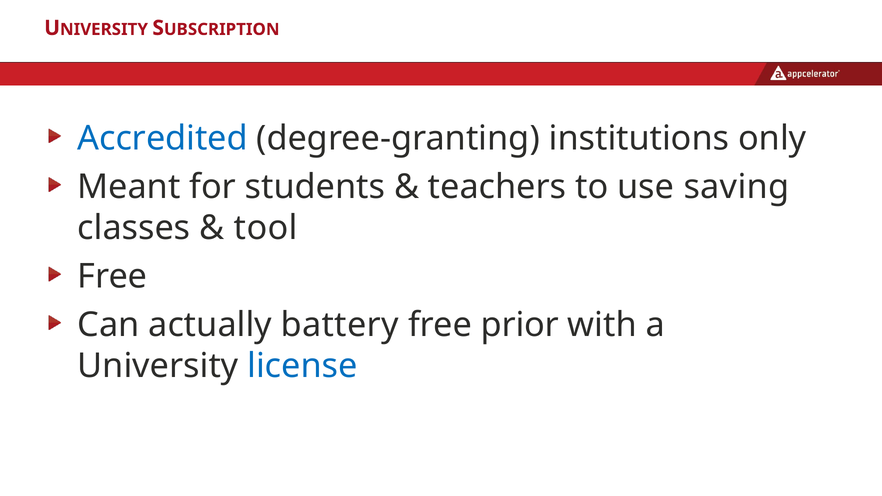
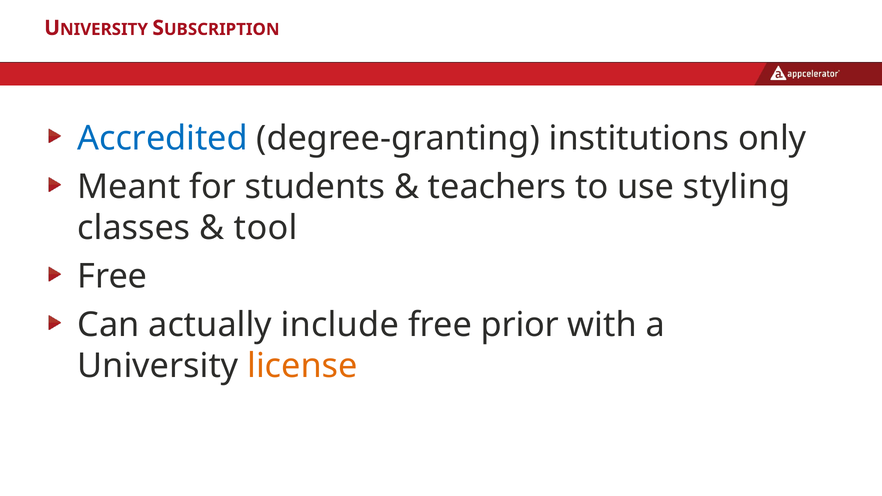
saving: saving -> styling
battery: battery -> include
license colour: blue -> orange
